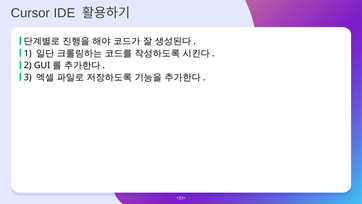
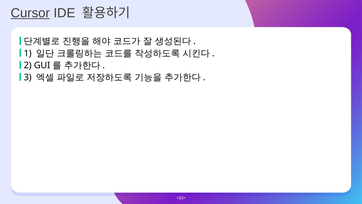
Cursor underline: none -> present
